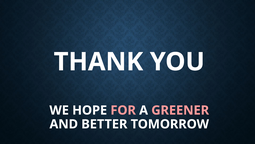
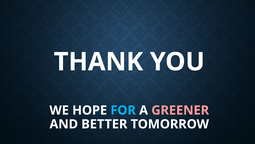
FOR colour: pink -> light blue
